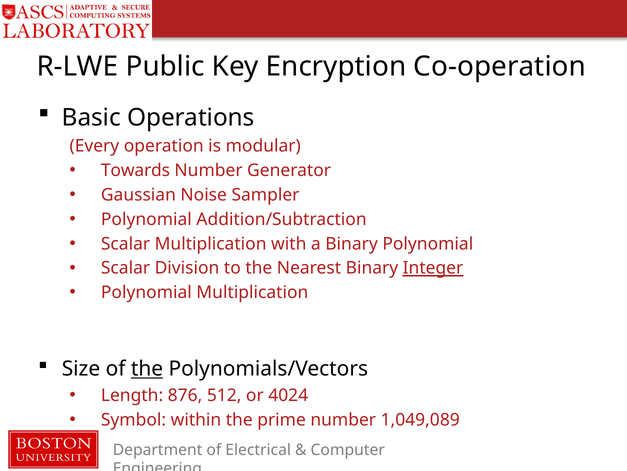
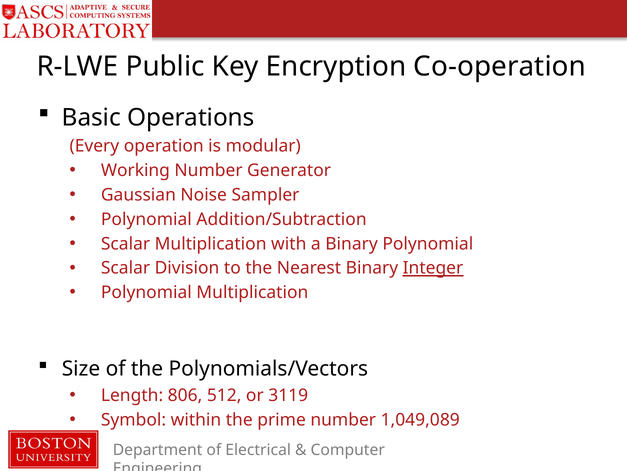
Towards: Towards -> Working
the at (147, 368) underline: present -> none
876: 876 -> 806
4024: 4024 -> 3119
